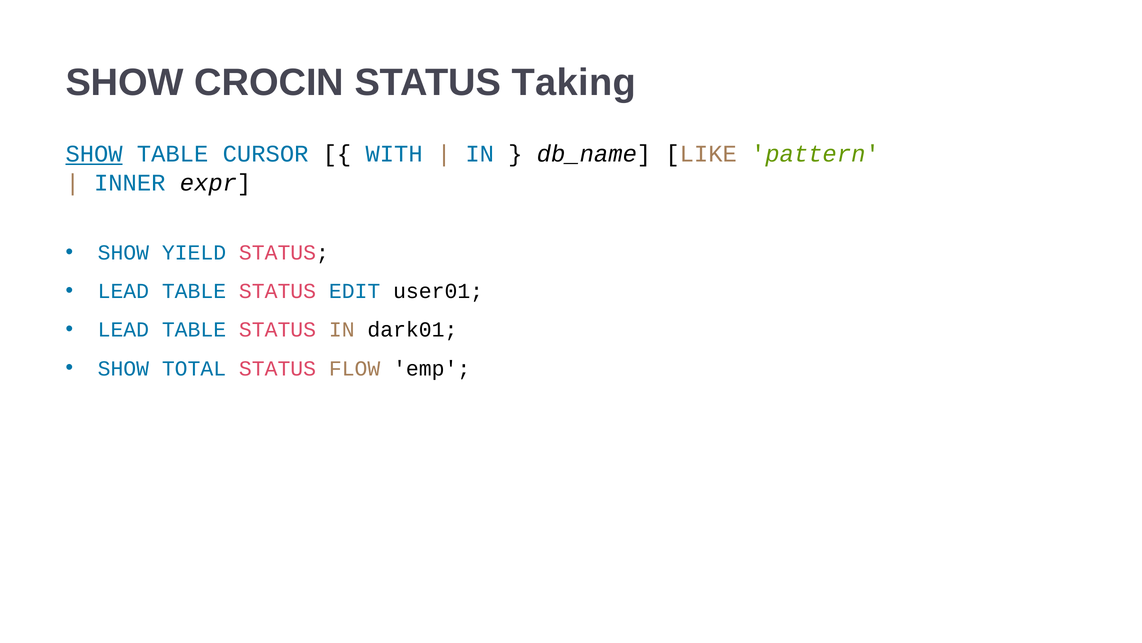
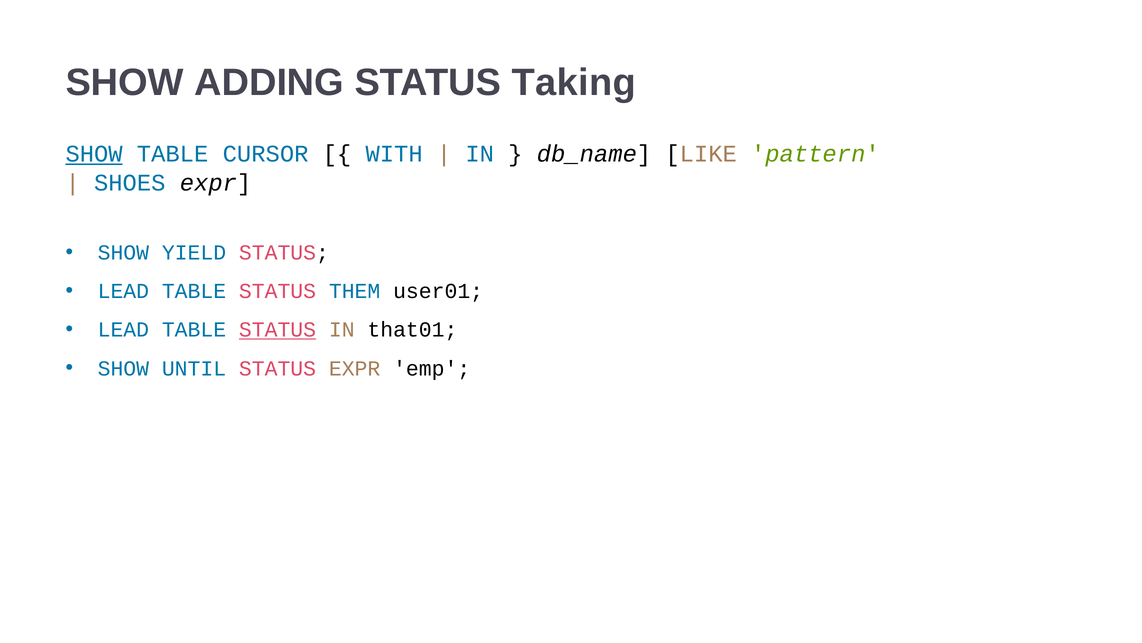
CROCIN: CROCIN -> ADDING
INNER: INNER -> SHOES
EDIT: EDIT -> THEM
STATUS at (278, 330) underline: none -> present
dark01: dark01 -> that01
TOTAL: TOTAL -> UNTIL
STATUS FLOW: FLOW -> EXPR
